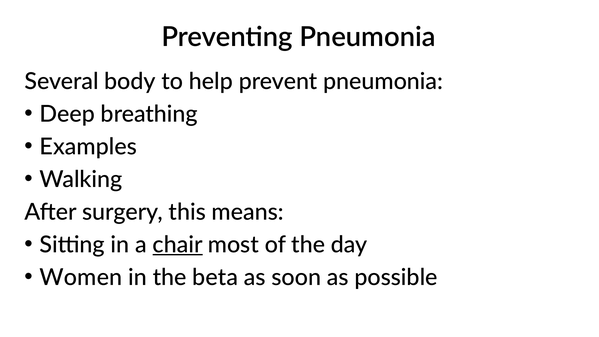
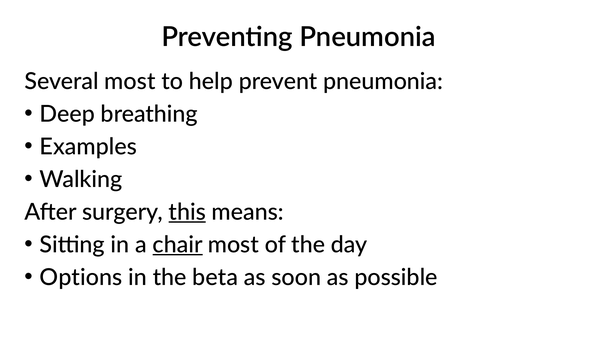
Several body: body -> most
this underline: none -> present
Women: Women -> Options
